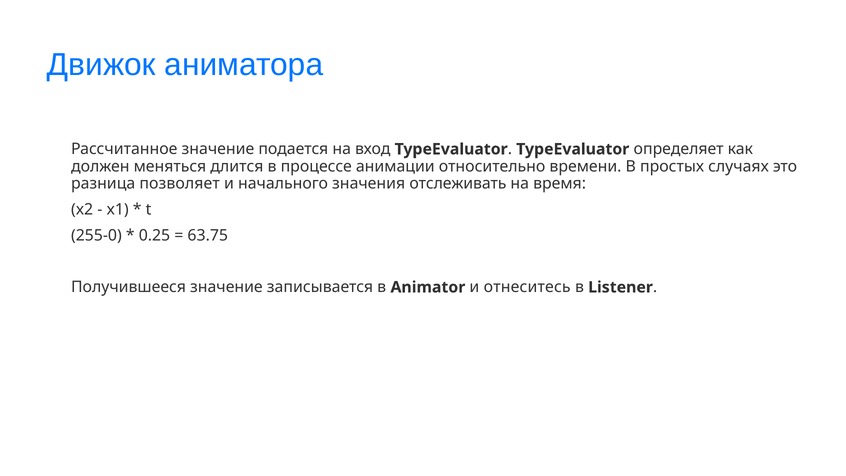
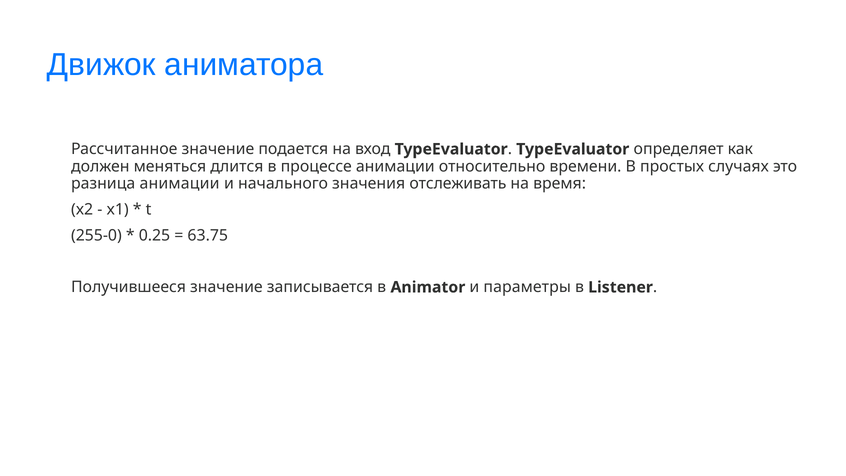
разница позволяет: позволяет -> анимации
отнеситесь: отнеситесь -> параметры
